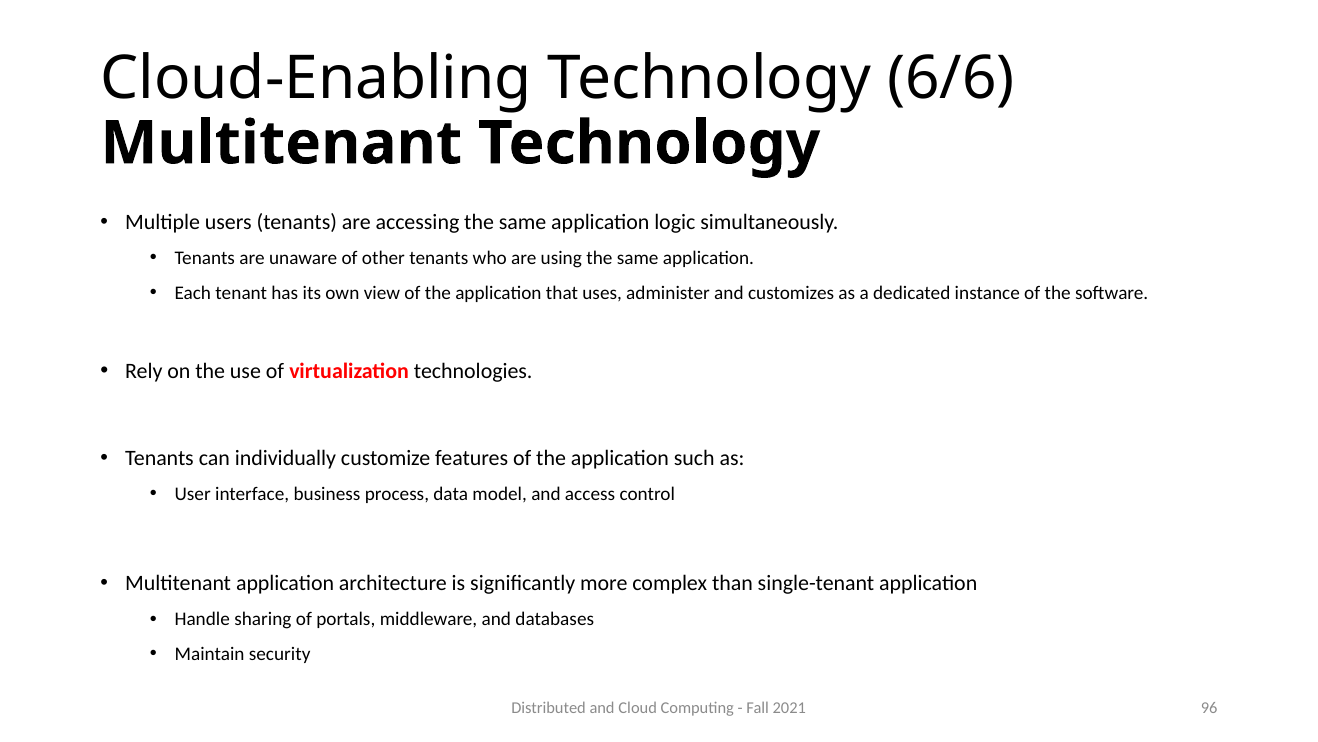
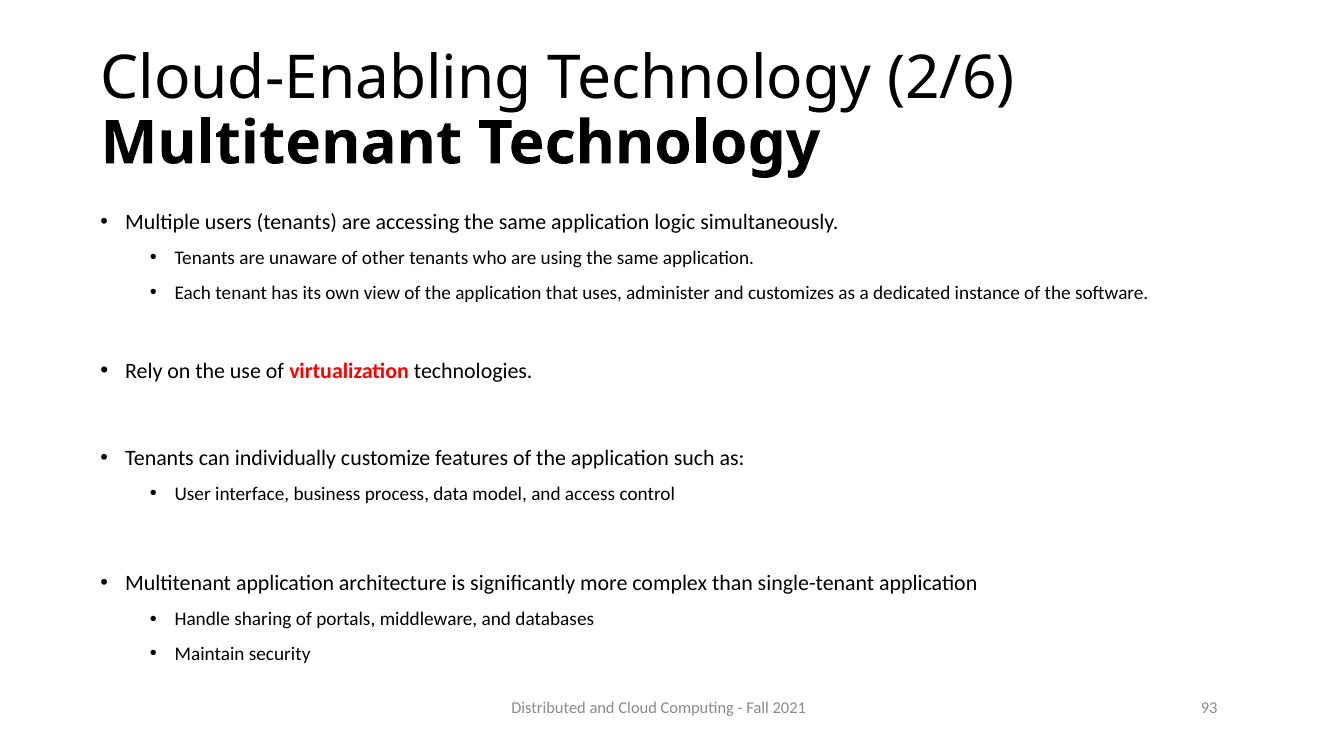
6/6: 6/6 -> 2/6
96: 96 -> 93
